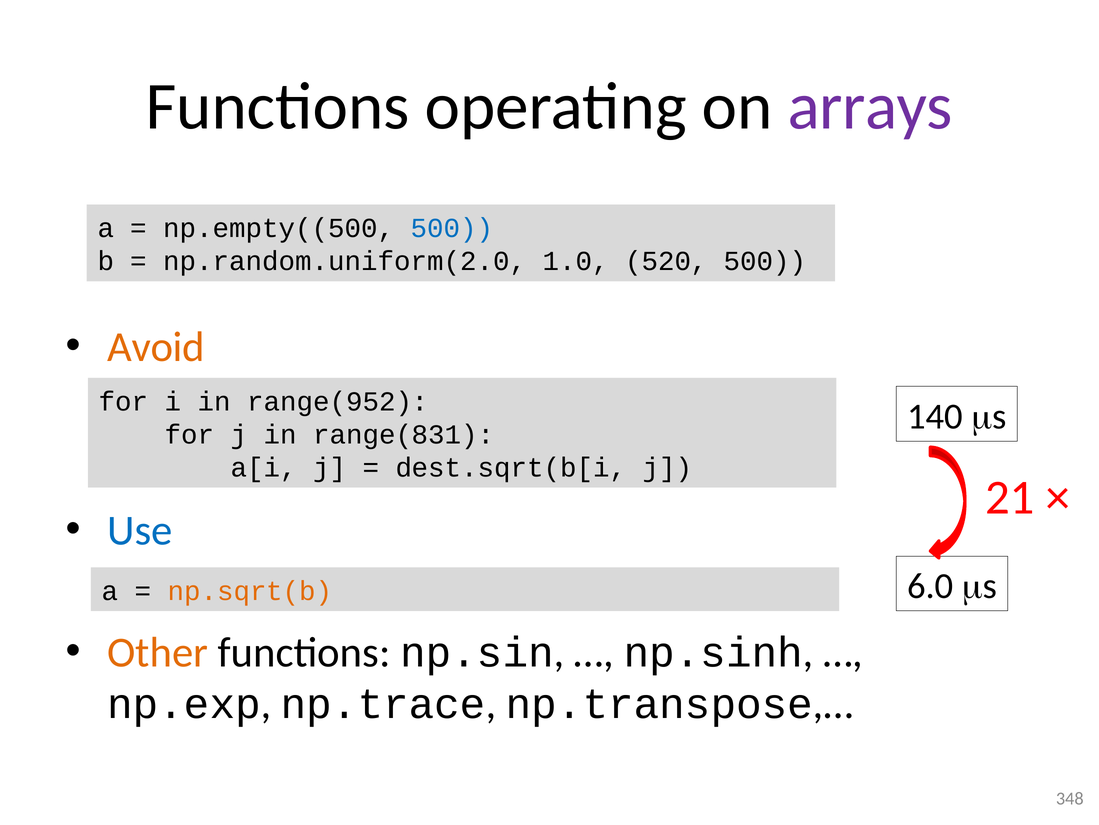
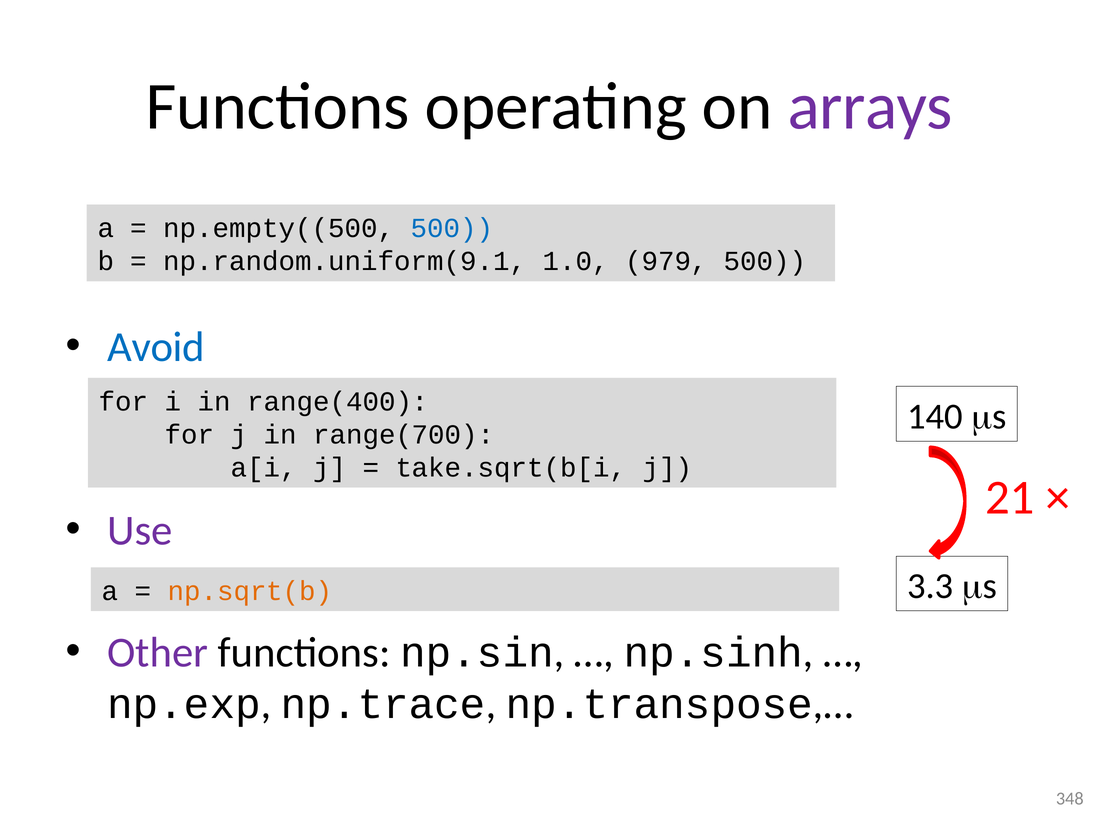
np.random.uniform(2.0: np.random.uniform(2.0 -> np.random.uniform(9.1
520: 520 -> 979
Avoid colour: orange -> blue
range(952: range(952 -> range(400
range(831: range(831 -> range(700
dest.sqrt(b[i: dest.sqrt(b[i -> take.sqrt(b[i
Use colour: blue -> purple
6.0: 6.0 -> 3.3
Other colour: orange -> purple
